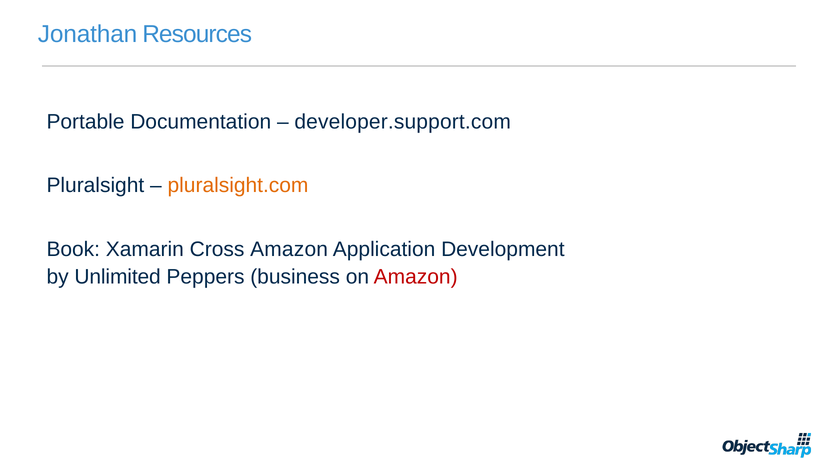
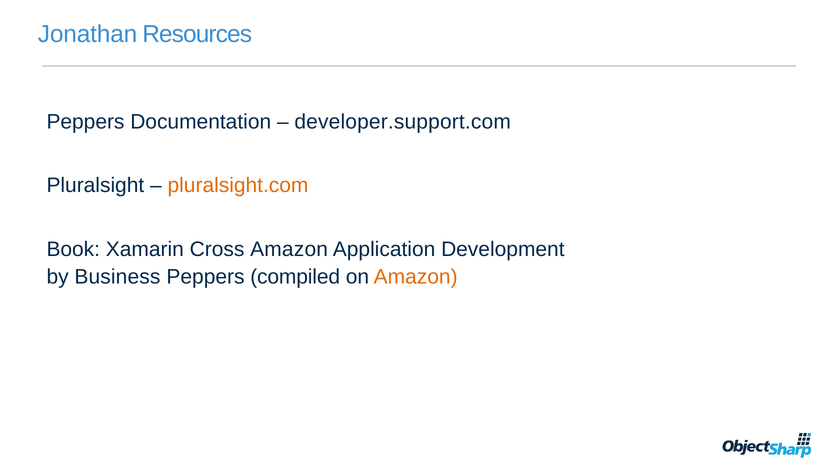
Portable at (85, 122): Portable -> Peppers
Unlimited: Unlimited -> Business
business: business -> compiled
Amazon at (416, 277) colour: red -> orange
